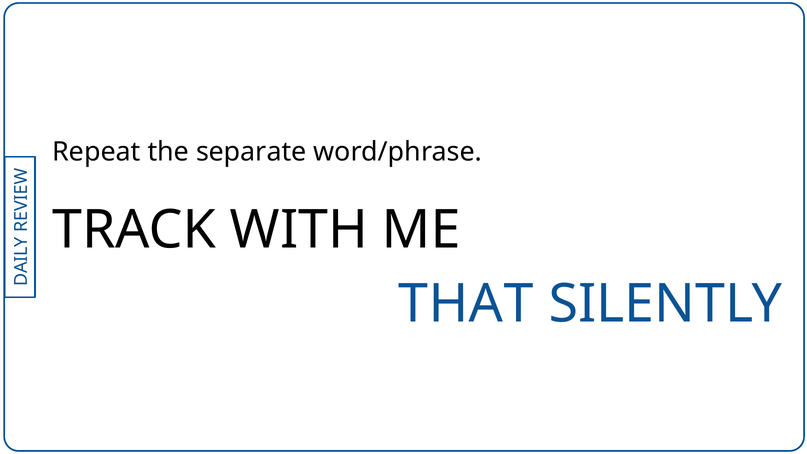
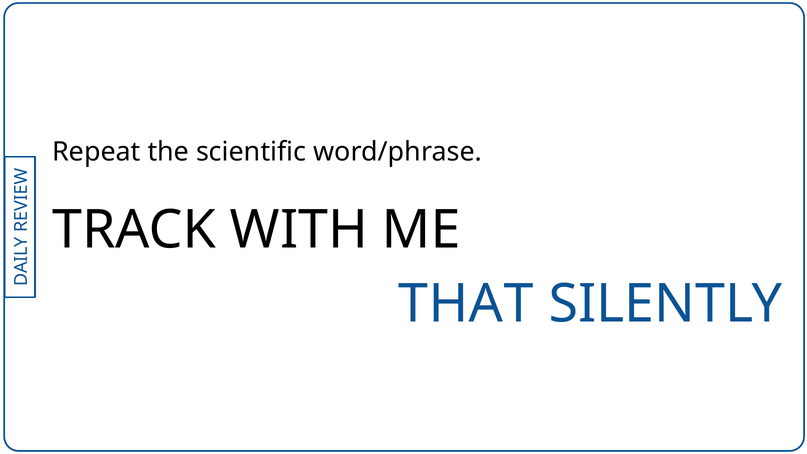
separate: separate -> scientific
